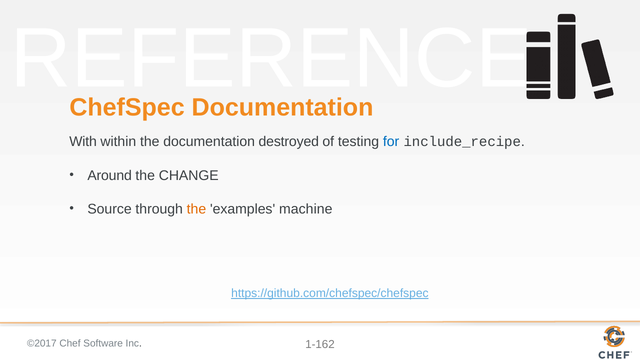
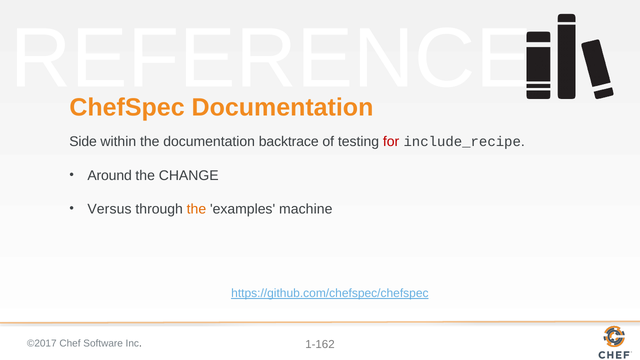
With: With -> Side
destroyed: destroyed -> backtrace
for colour: blue -> red
Source: Source -> Versus
